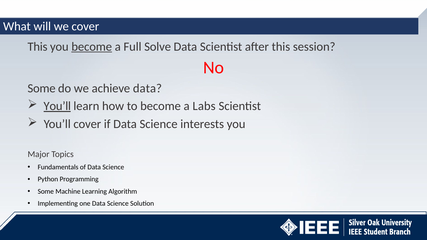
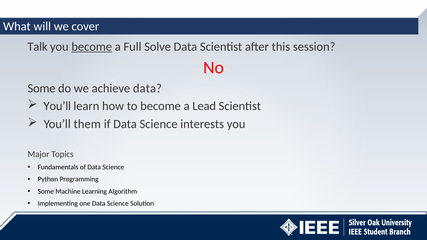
This at (38, 47): This -> Talk
You’ll at (57, 106) underline: present -> none
Labs: Labs -> Lead
You’ll cover: cover -> them
